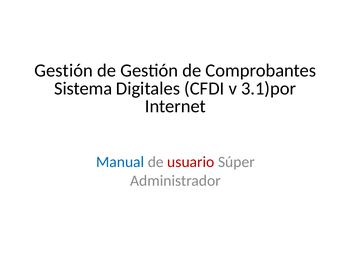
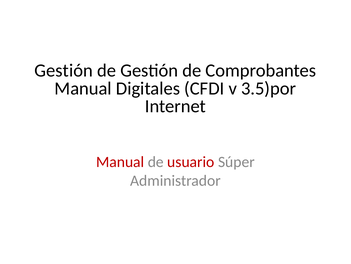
Sistema at (83, 88): Sistema -> Manual
3.1)por: 3.1)por -> 3.5)por
Manual at (120, 161) colour: blue -> red
